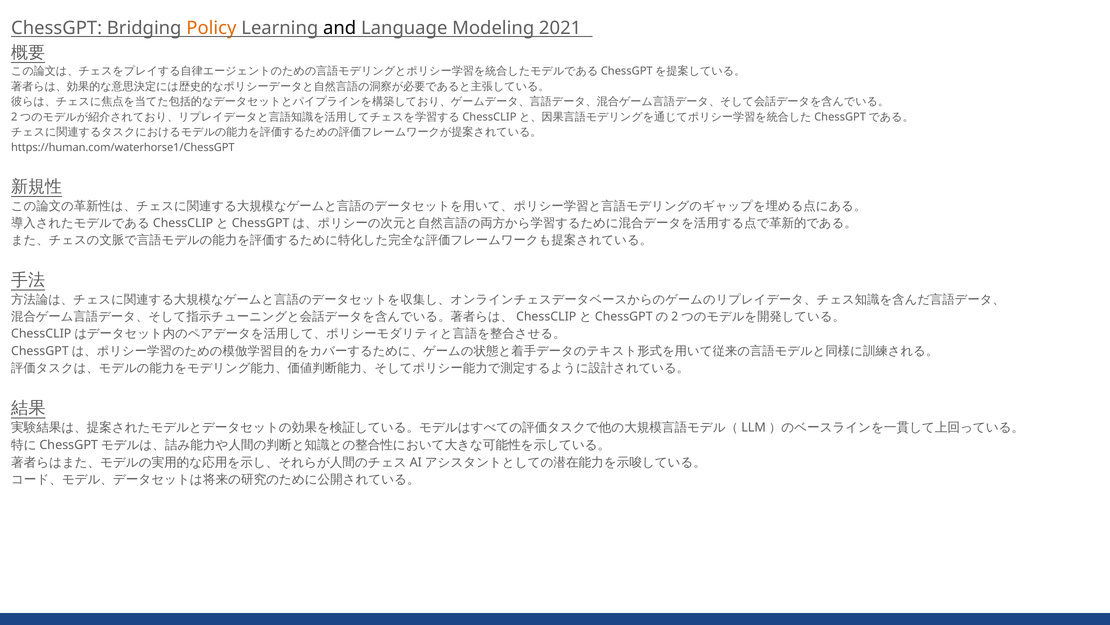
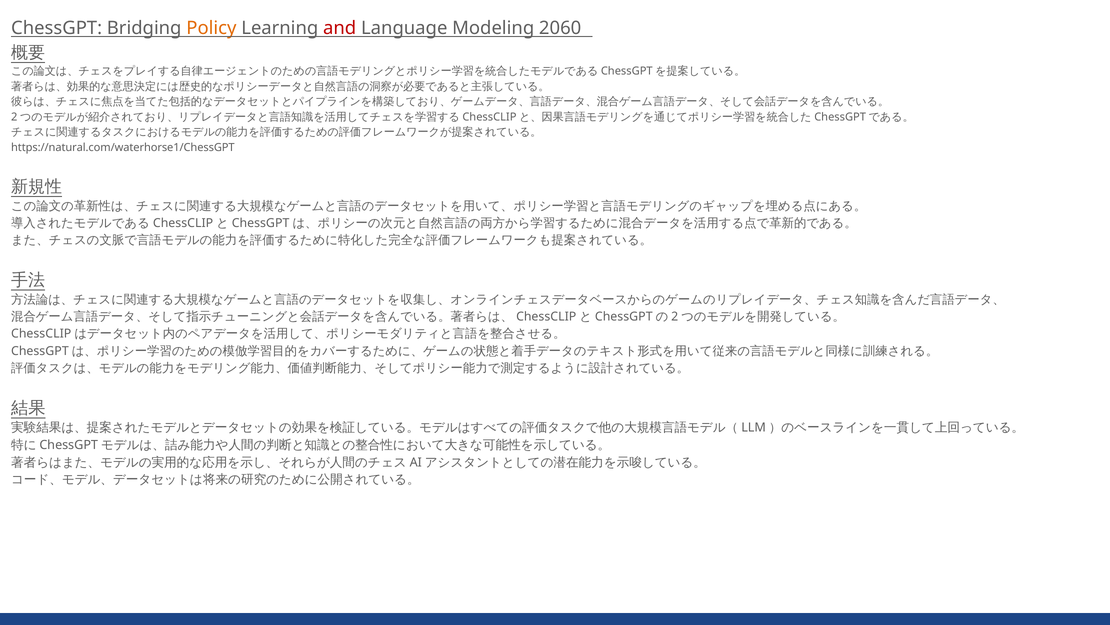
and colour: black -> red
2021: 2021 -> 2060
https://human.com/waterhorse1/ChessGPT: https://human.com/waterhorse1/ChessGPT -> https://natural.com/waterhorse1/ChessGPT
